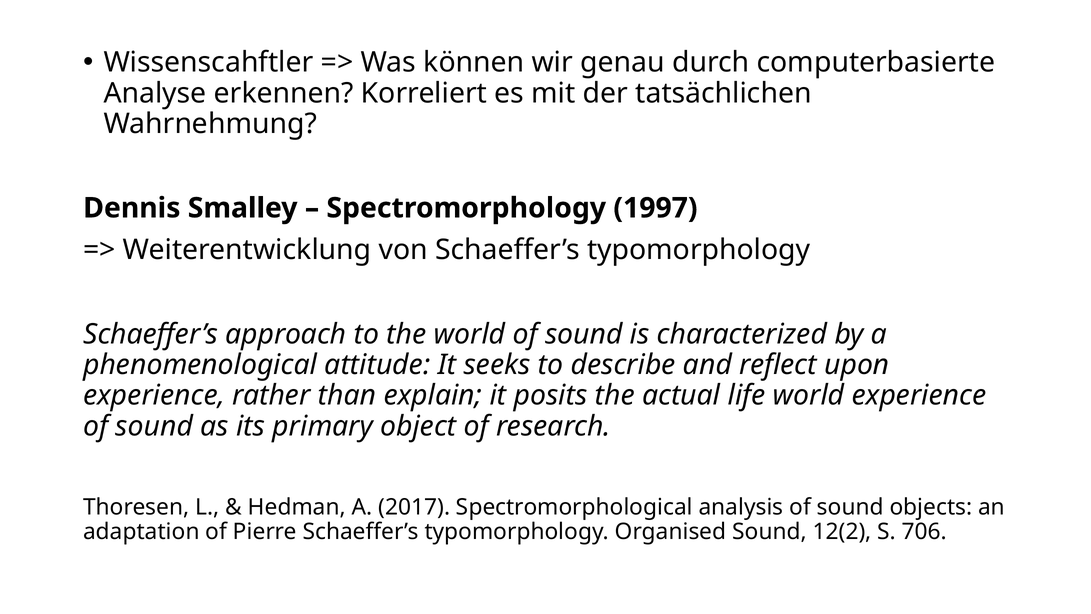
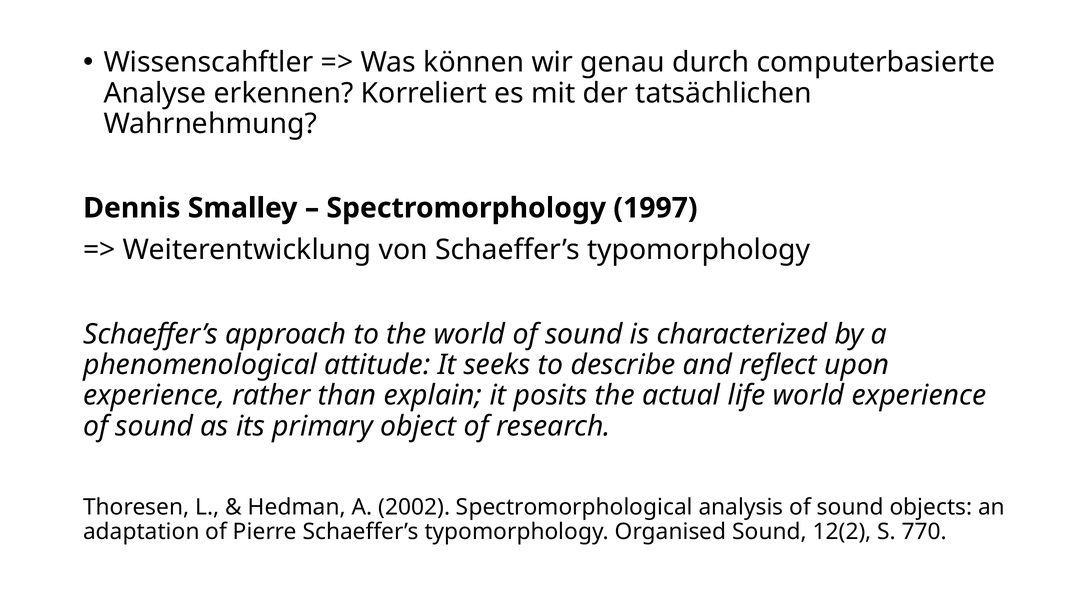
2017: 2017 -> 2002
706: 706 -> 770
